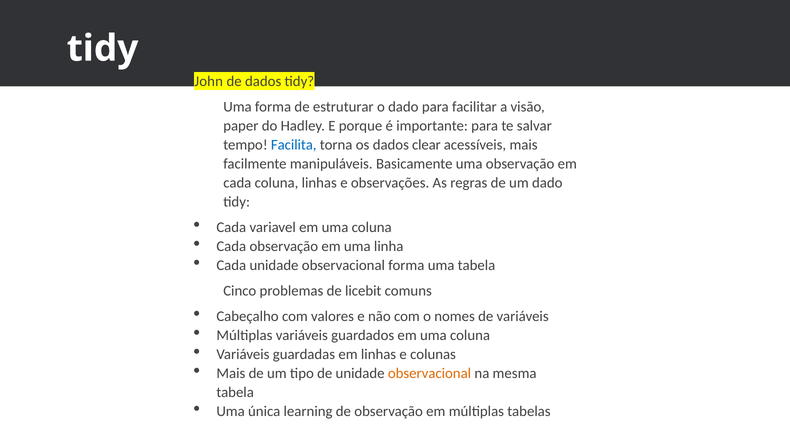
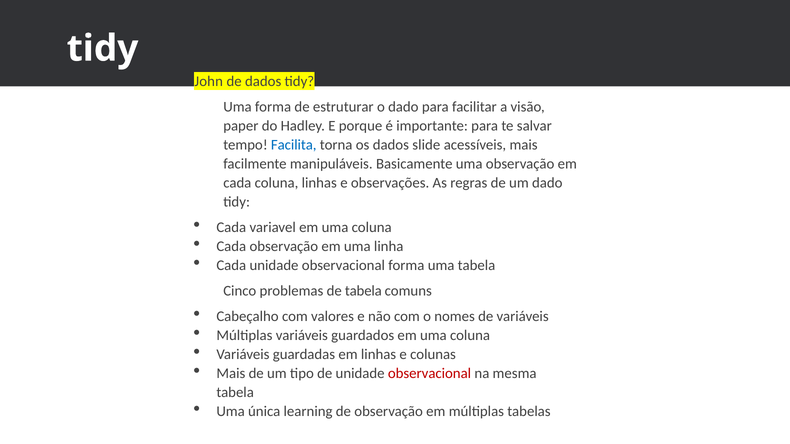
clear: clear -> slide
de licebit: licebit -> tabela
observacional at (429, 374) colour: orange -> red
